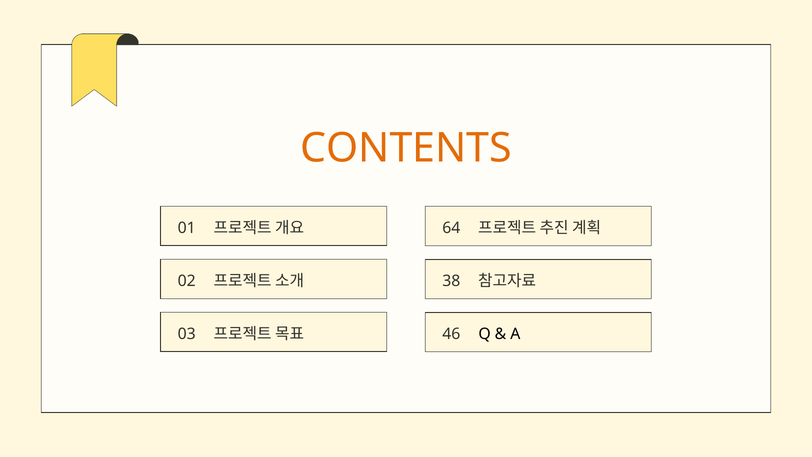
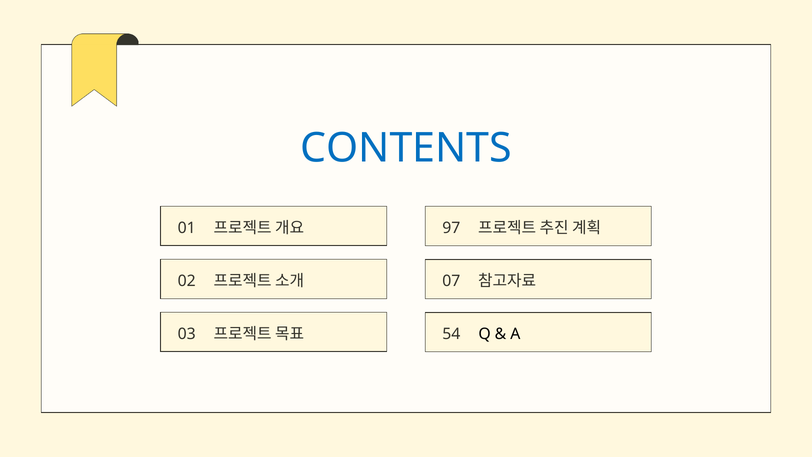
CONTENTS colour: orange -> blue
64: 64 -> 97
38: 38 -> 07
46: 46 -> 54
